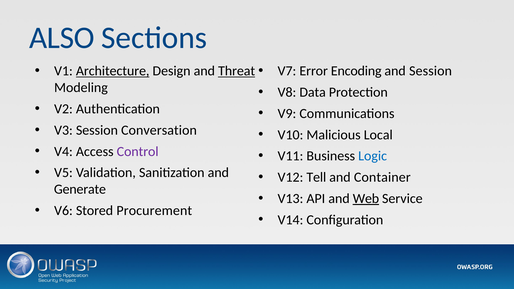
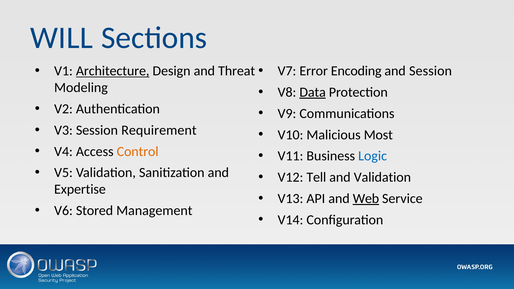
ALSO: ALSO -> WILL
Threat underline: present -> none
Data underline: none -> present
Conversation: Conversation -> Requirement
Local: Local -> Most
Control colour: purple -> orange
and Container: Container -> Validation
Generate: Generate -> Expertise
Procurement: Procurement -> Management
